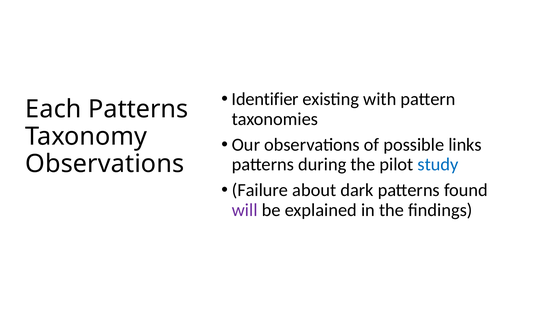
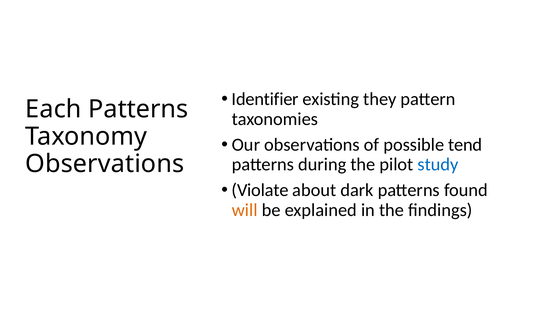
with: with -> they
links: links -> tend
Failure: Failure -> Violate
will colour: purple -> orange
